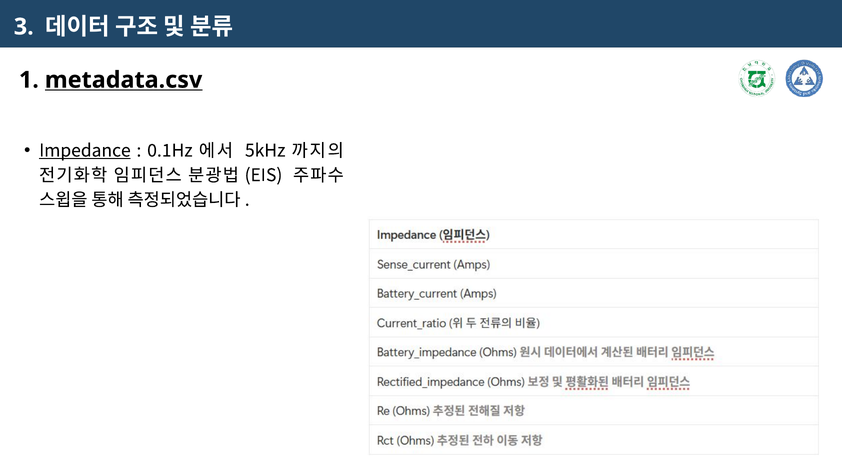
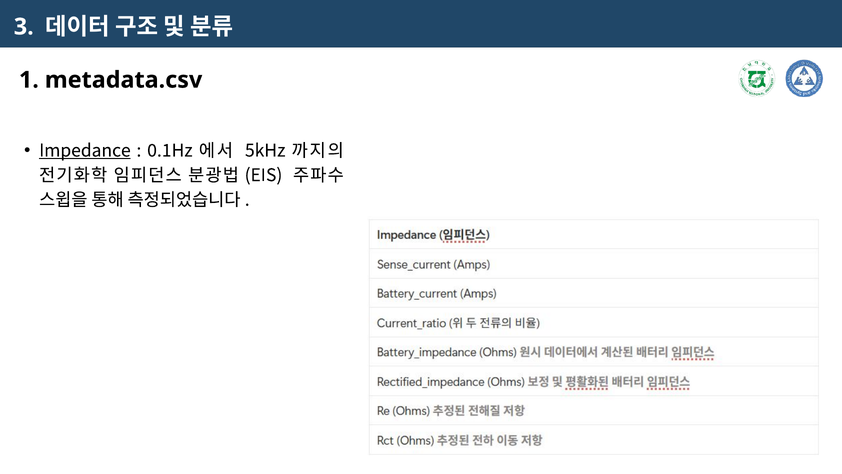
metadata.csv underline: present -> none
